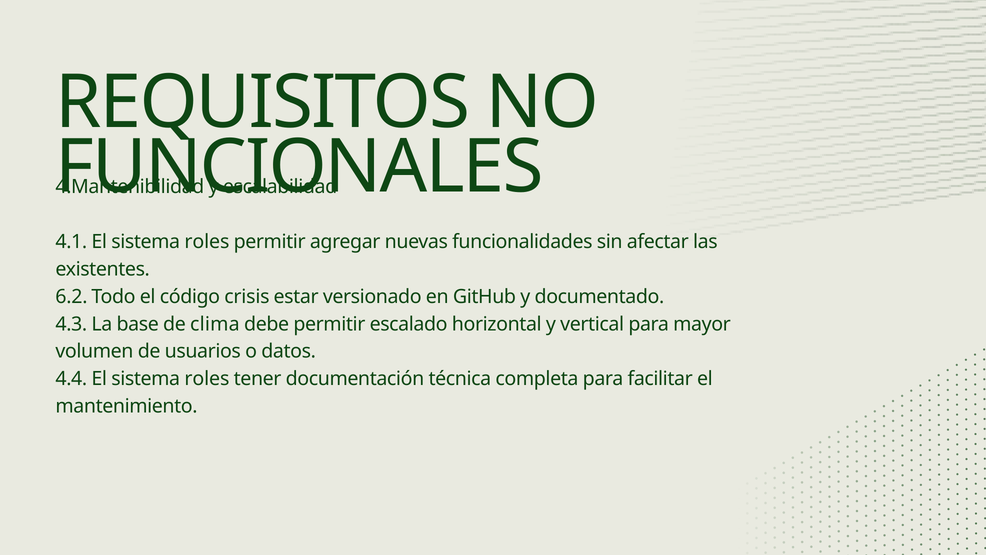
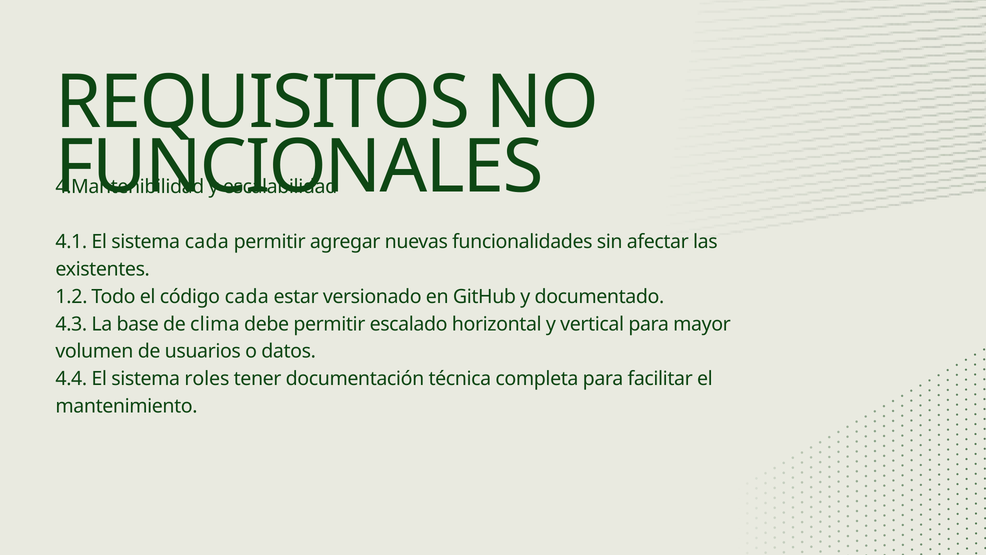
4.1 El sistema roles: roles -> cada
6.2: 6.2 -> 1.2
código crisis: crisis -> cada
